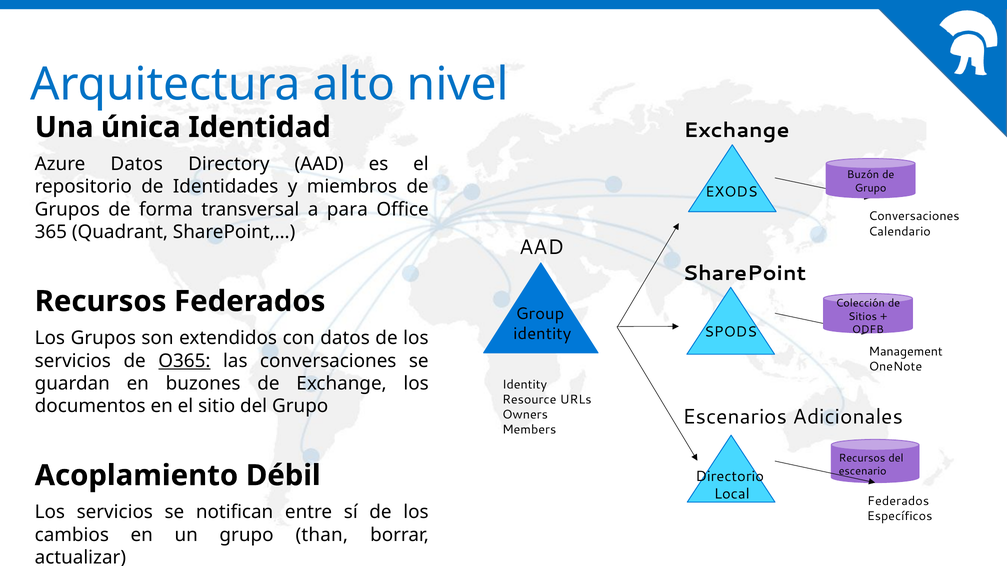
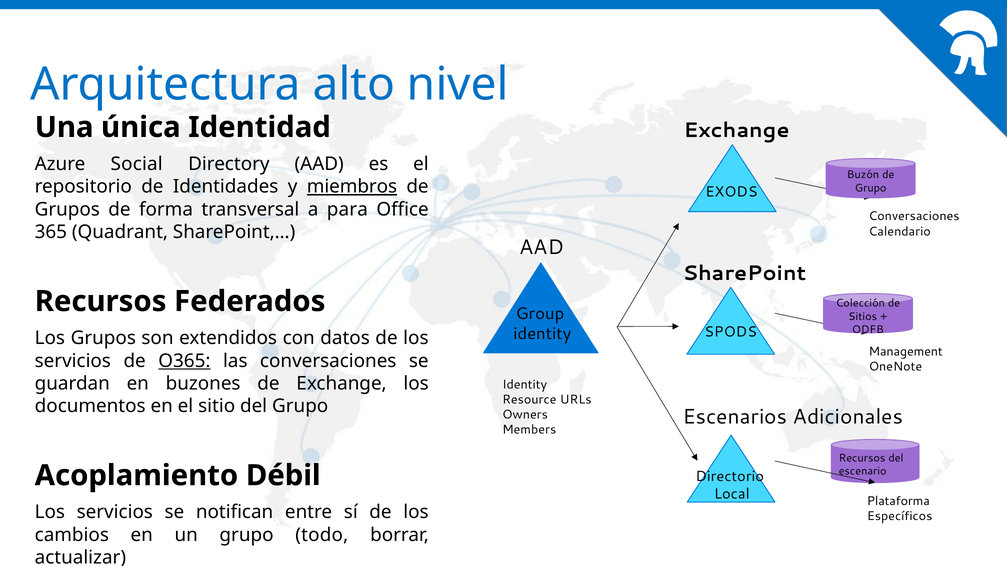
Azure Datos: Datos -> Social
miembros underline: none -> present
Federados at (898, 501): Federados -> Plataforma
than: than -> todo
